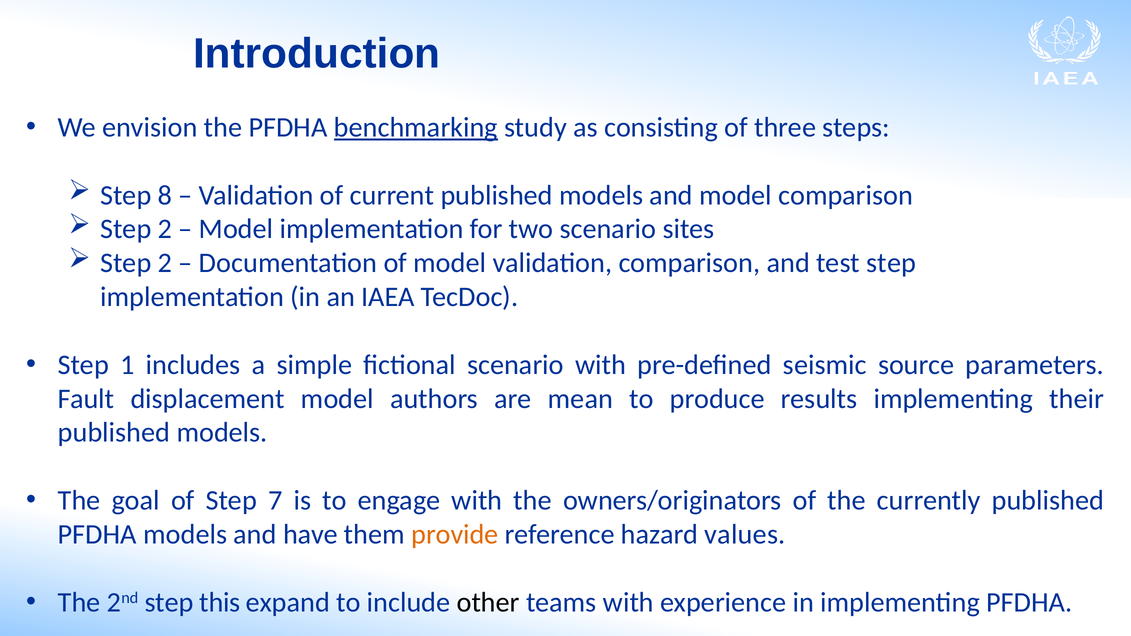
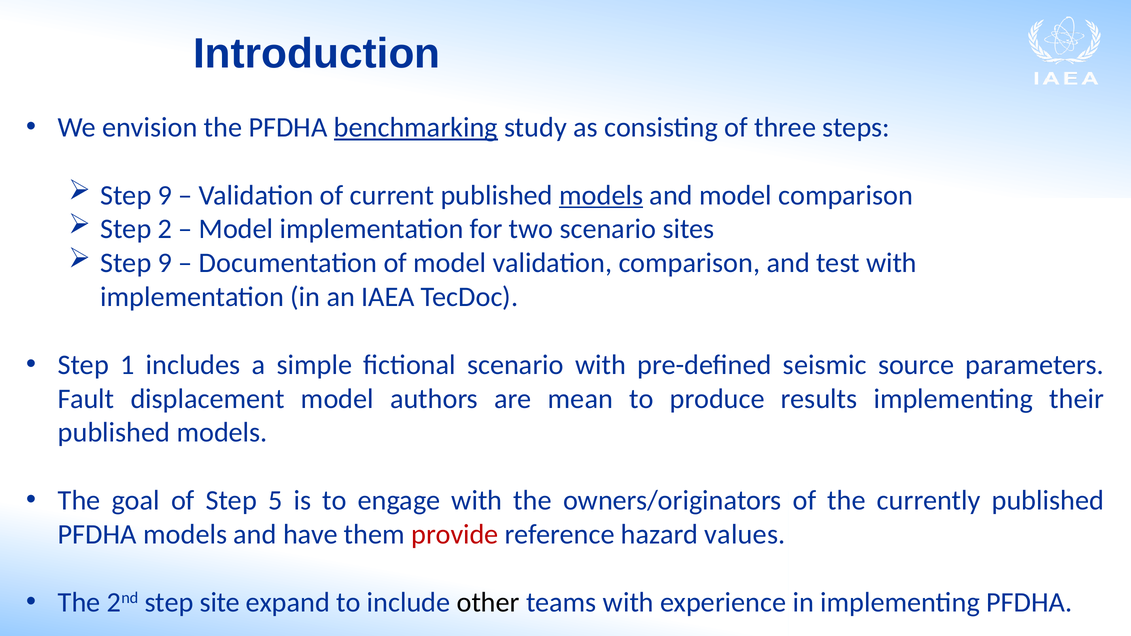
8 at (165, 195): 8 -> 9
models at (601, 195) underline: none -> present
2 at (165, 263): 2 -> 9
test step: step -> with
7: 7 -> 5
provide colour: orange -> red
this: this -> site
